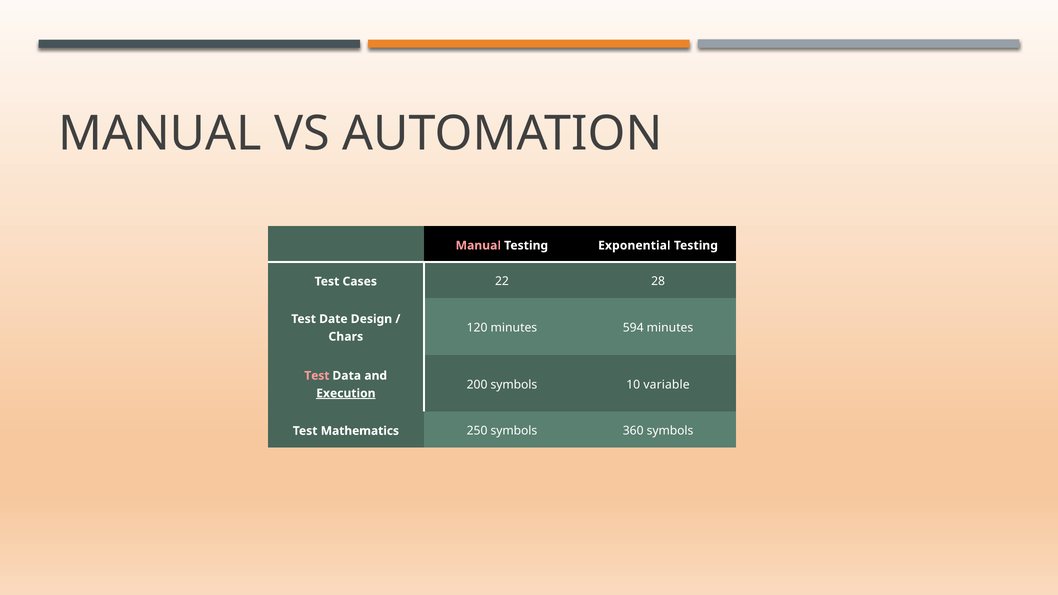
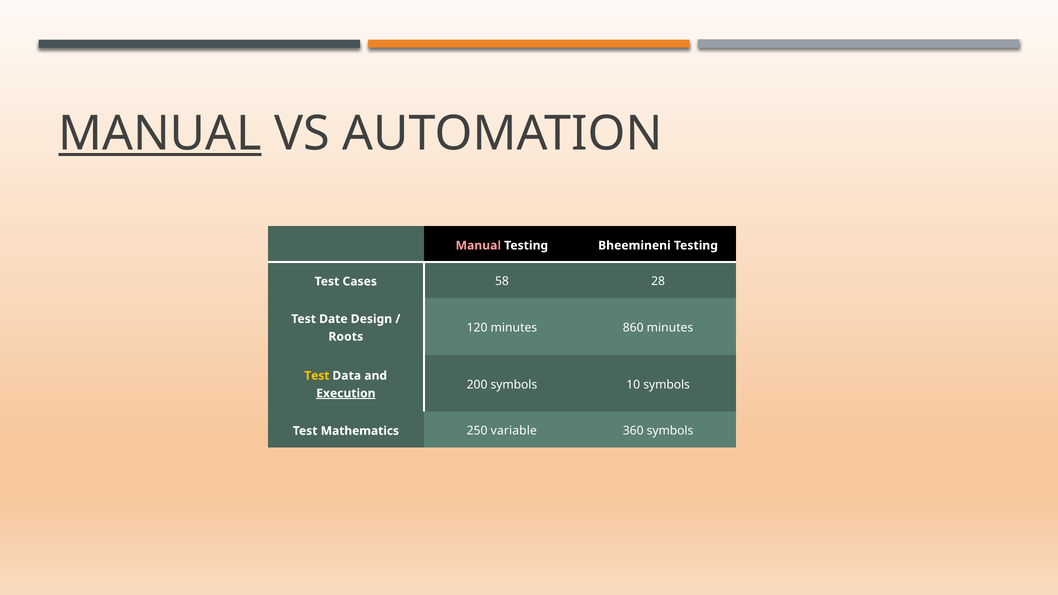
MANUAL at (160, 134) underline: none -> present
Exponential: Exponential -> Bheemineni
22: 22 -> 58
594: 594 -> 860
Chars: Chars -> Roots
Test at (317, 376) colour: pink -> yellow
10 variable: variable -> symbols
250 symbols: symbols -> variable
